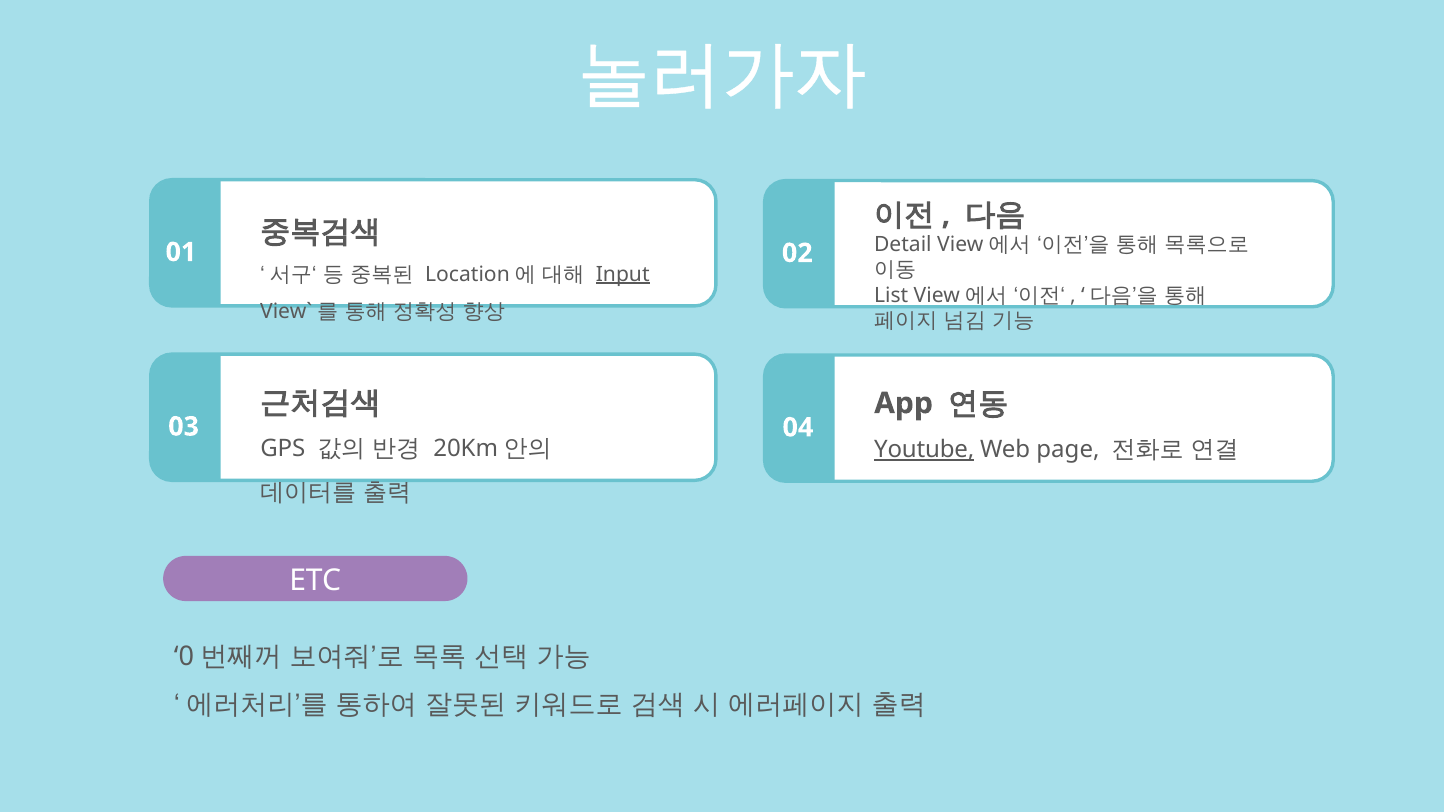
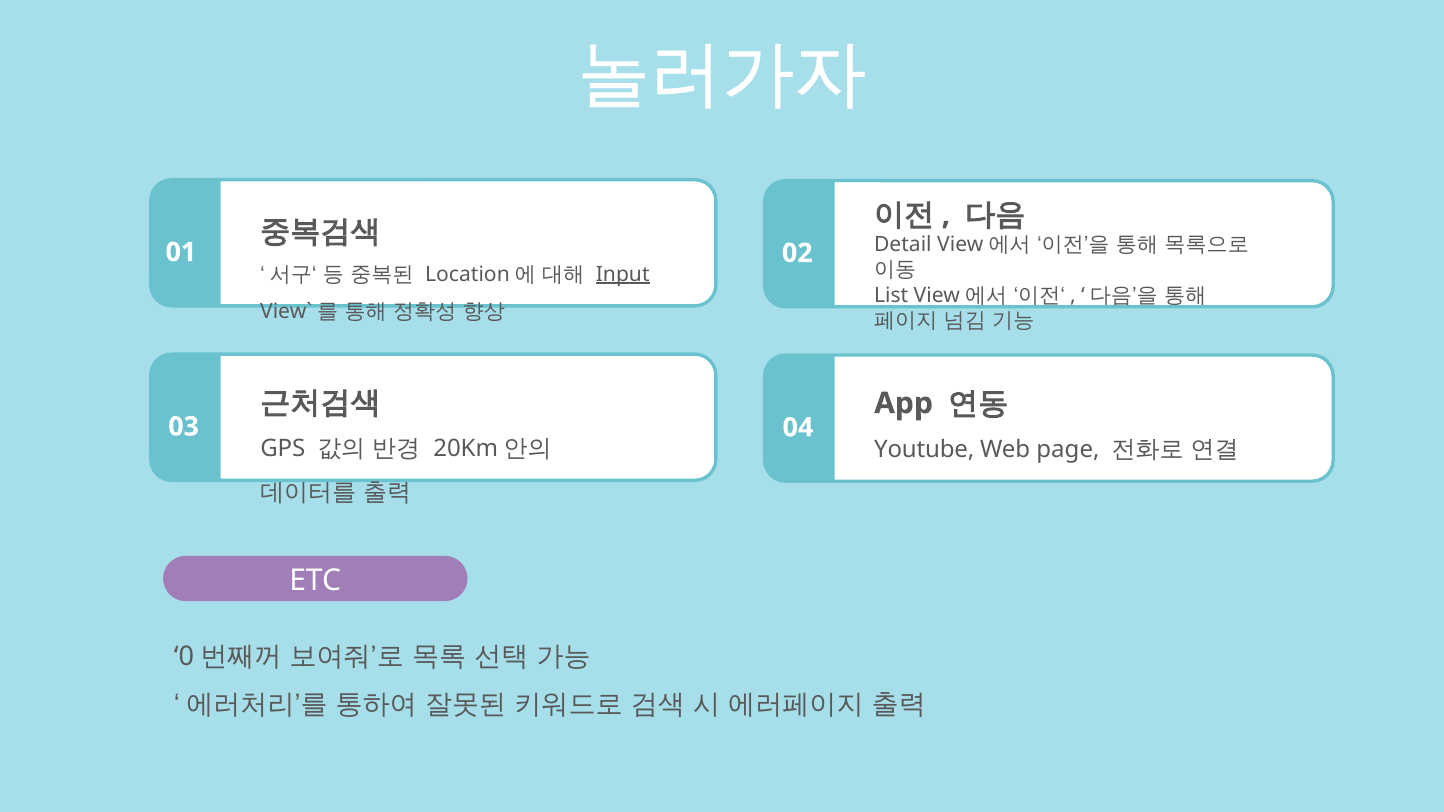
Youtube underline: present -> none
